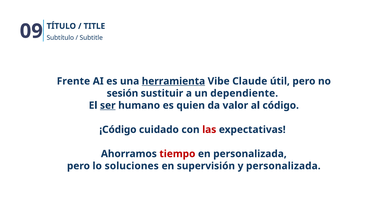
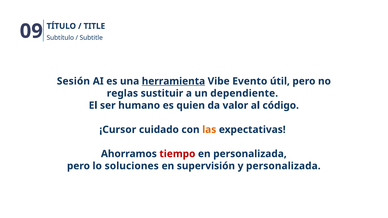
Frente: Frente -> Sesión
Claude: Claude -> Evento
sesión: sesión -> reglas
ser underline: present -> none
¡Código: ¡Código -> ¡Cursor
las colour: red -> orange
